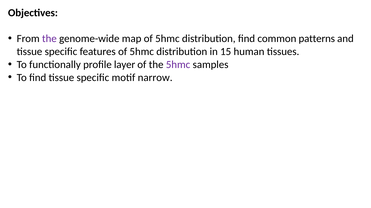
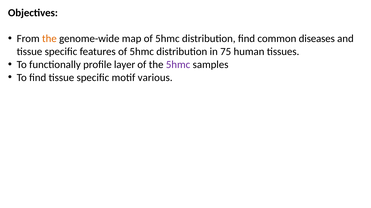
the at (49, 39) colour: purple -> orange
patterns: patterns -> diseases
15: 15 -> 75
narrow: narrow -> various
